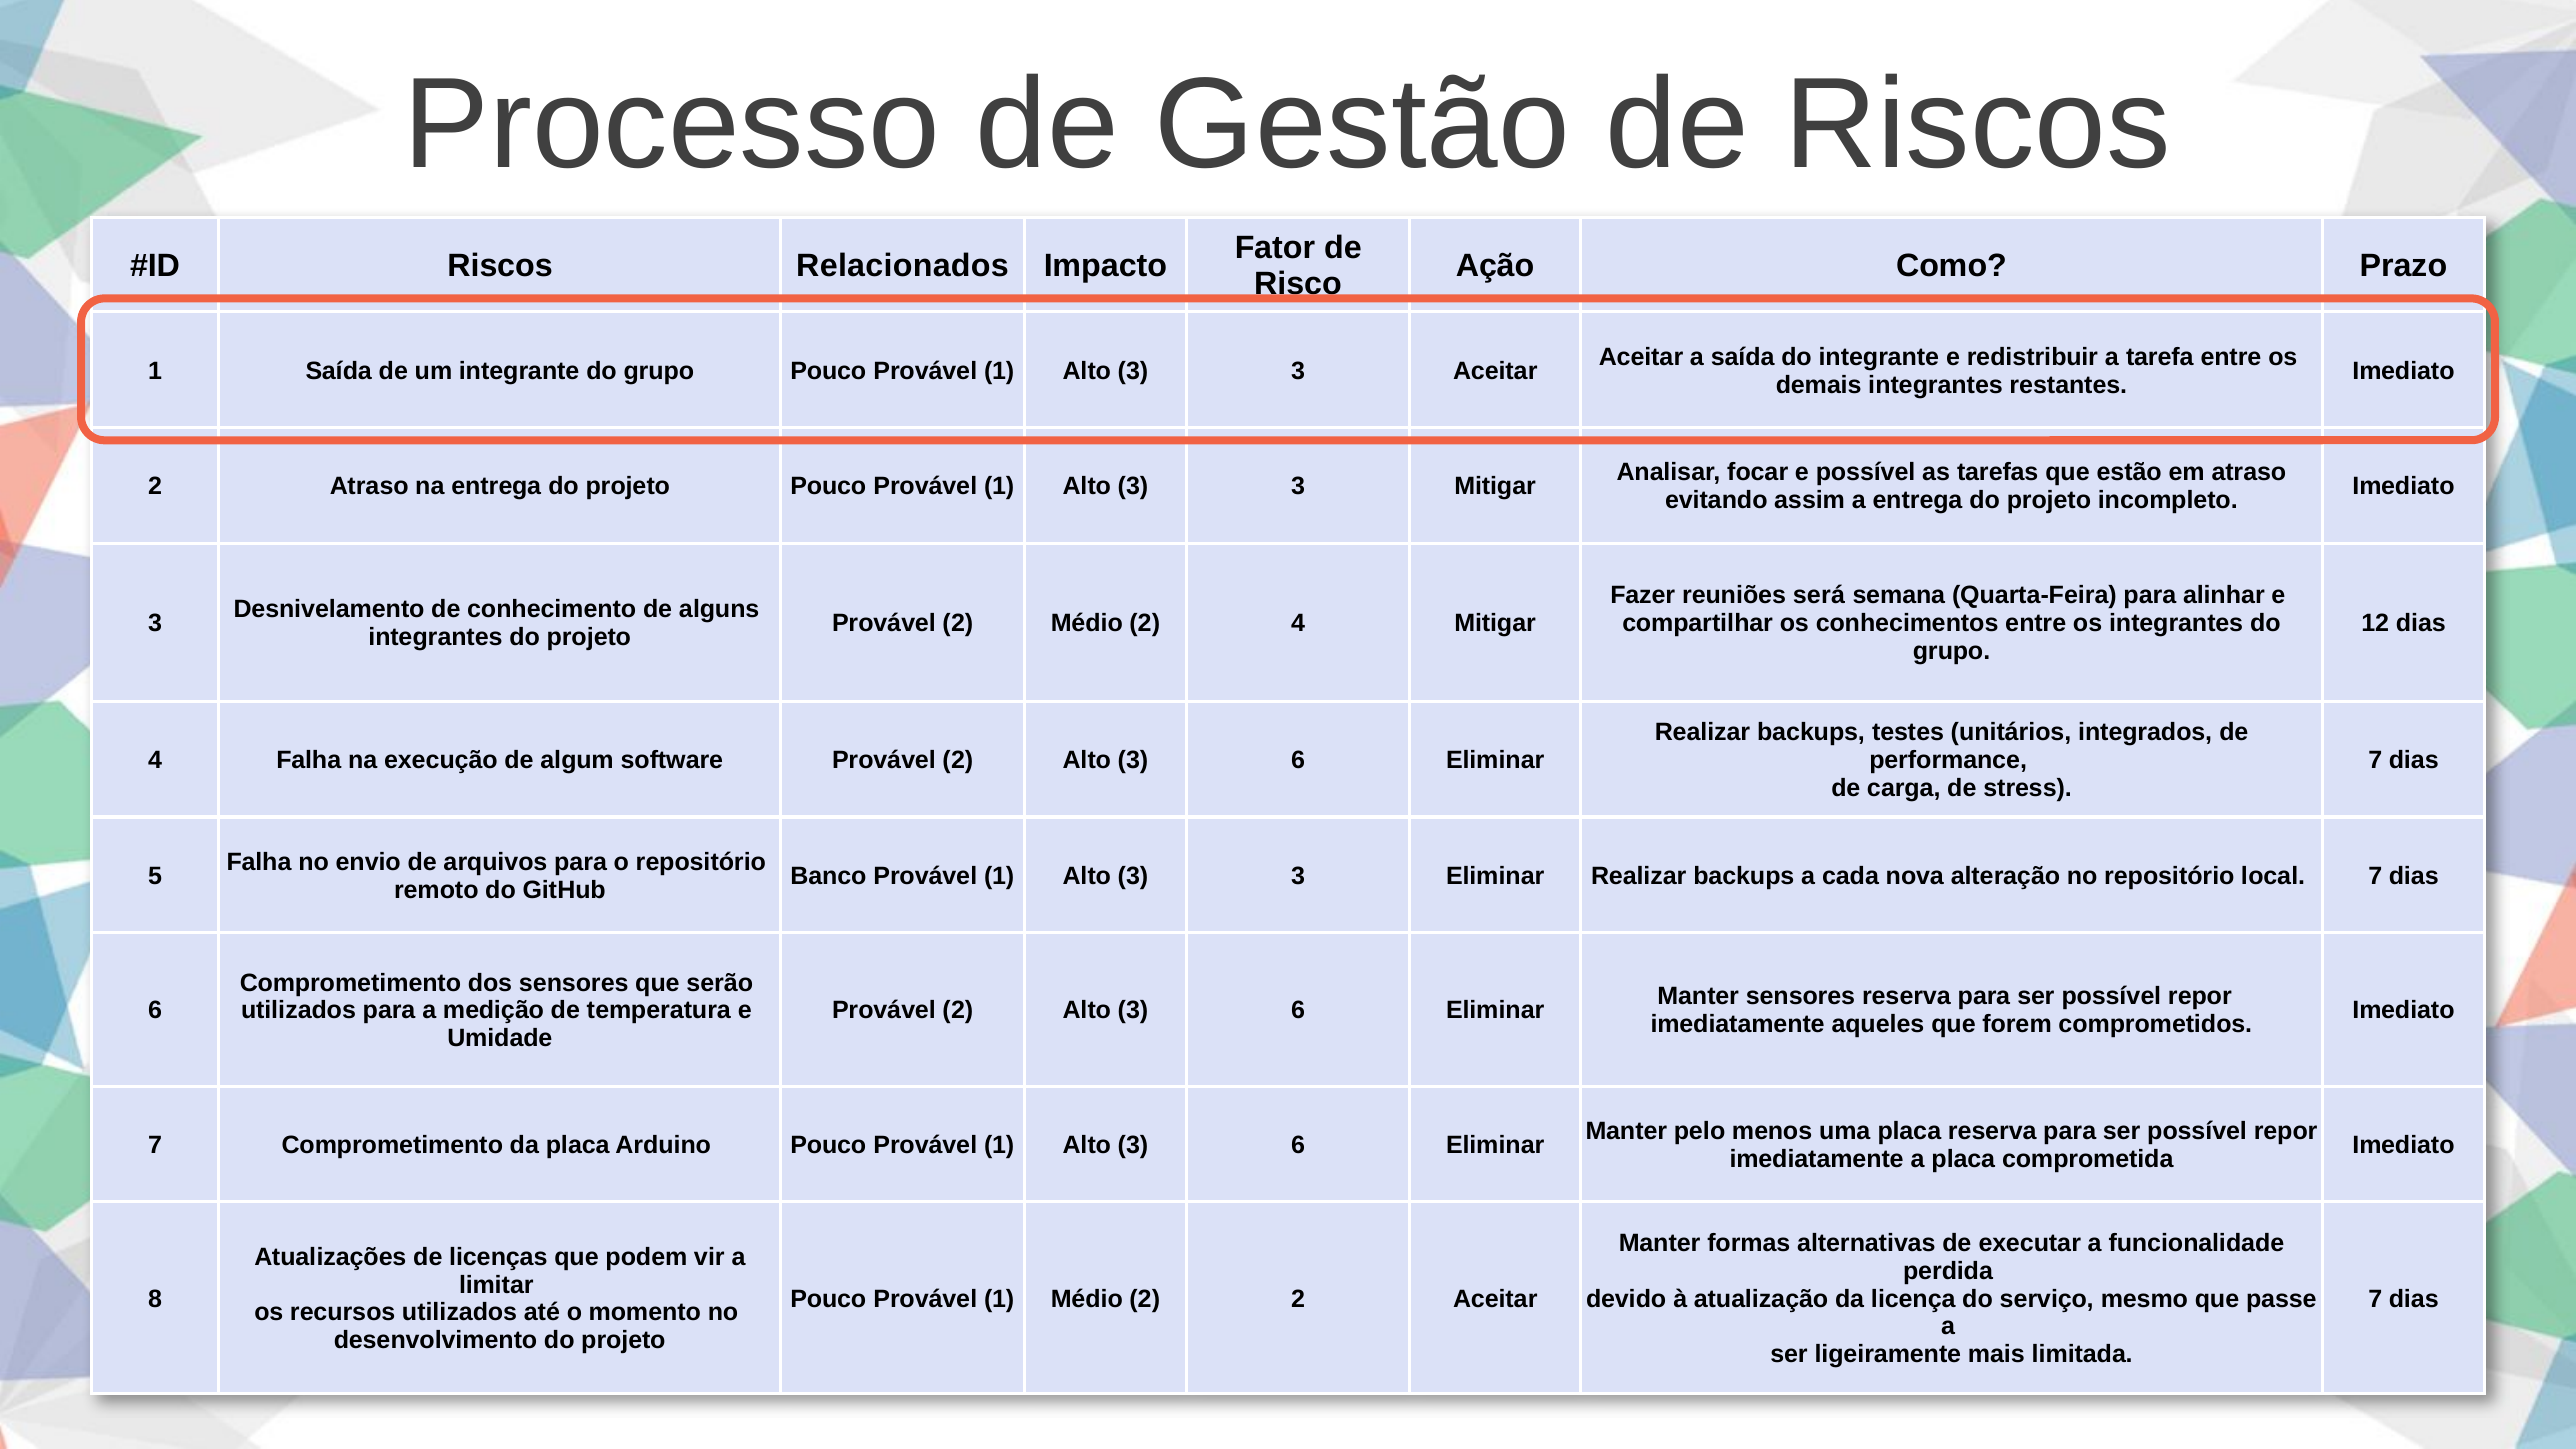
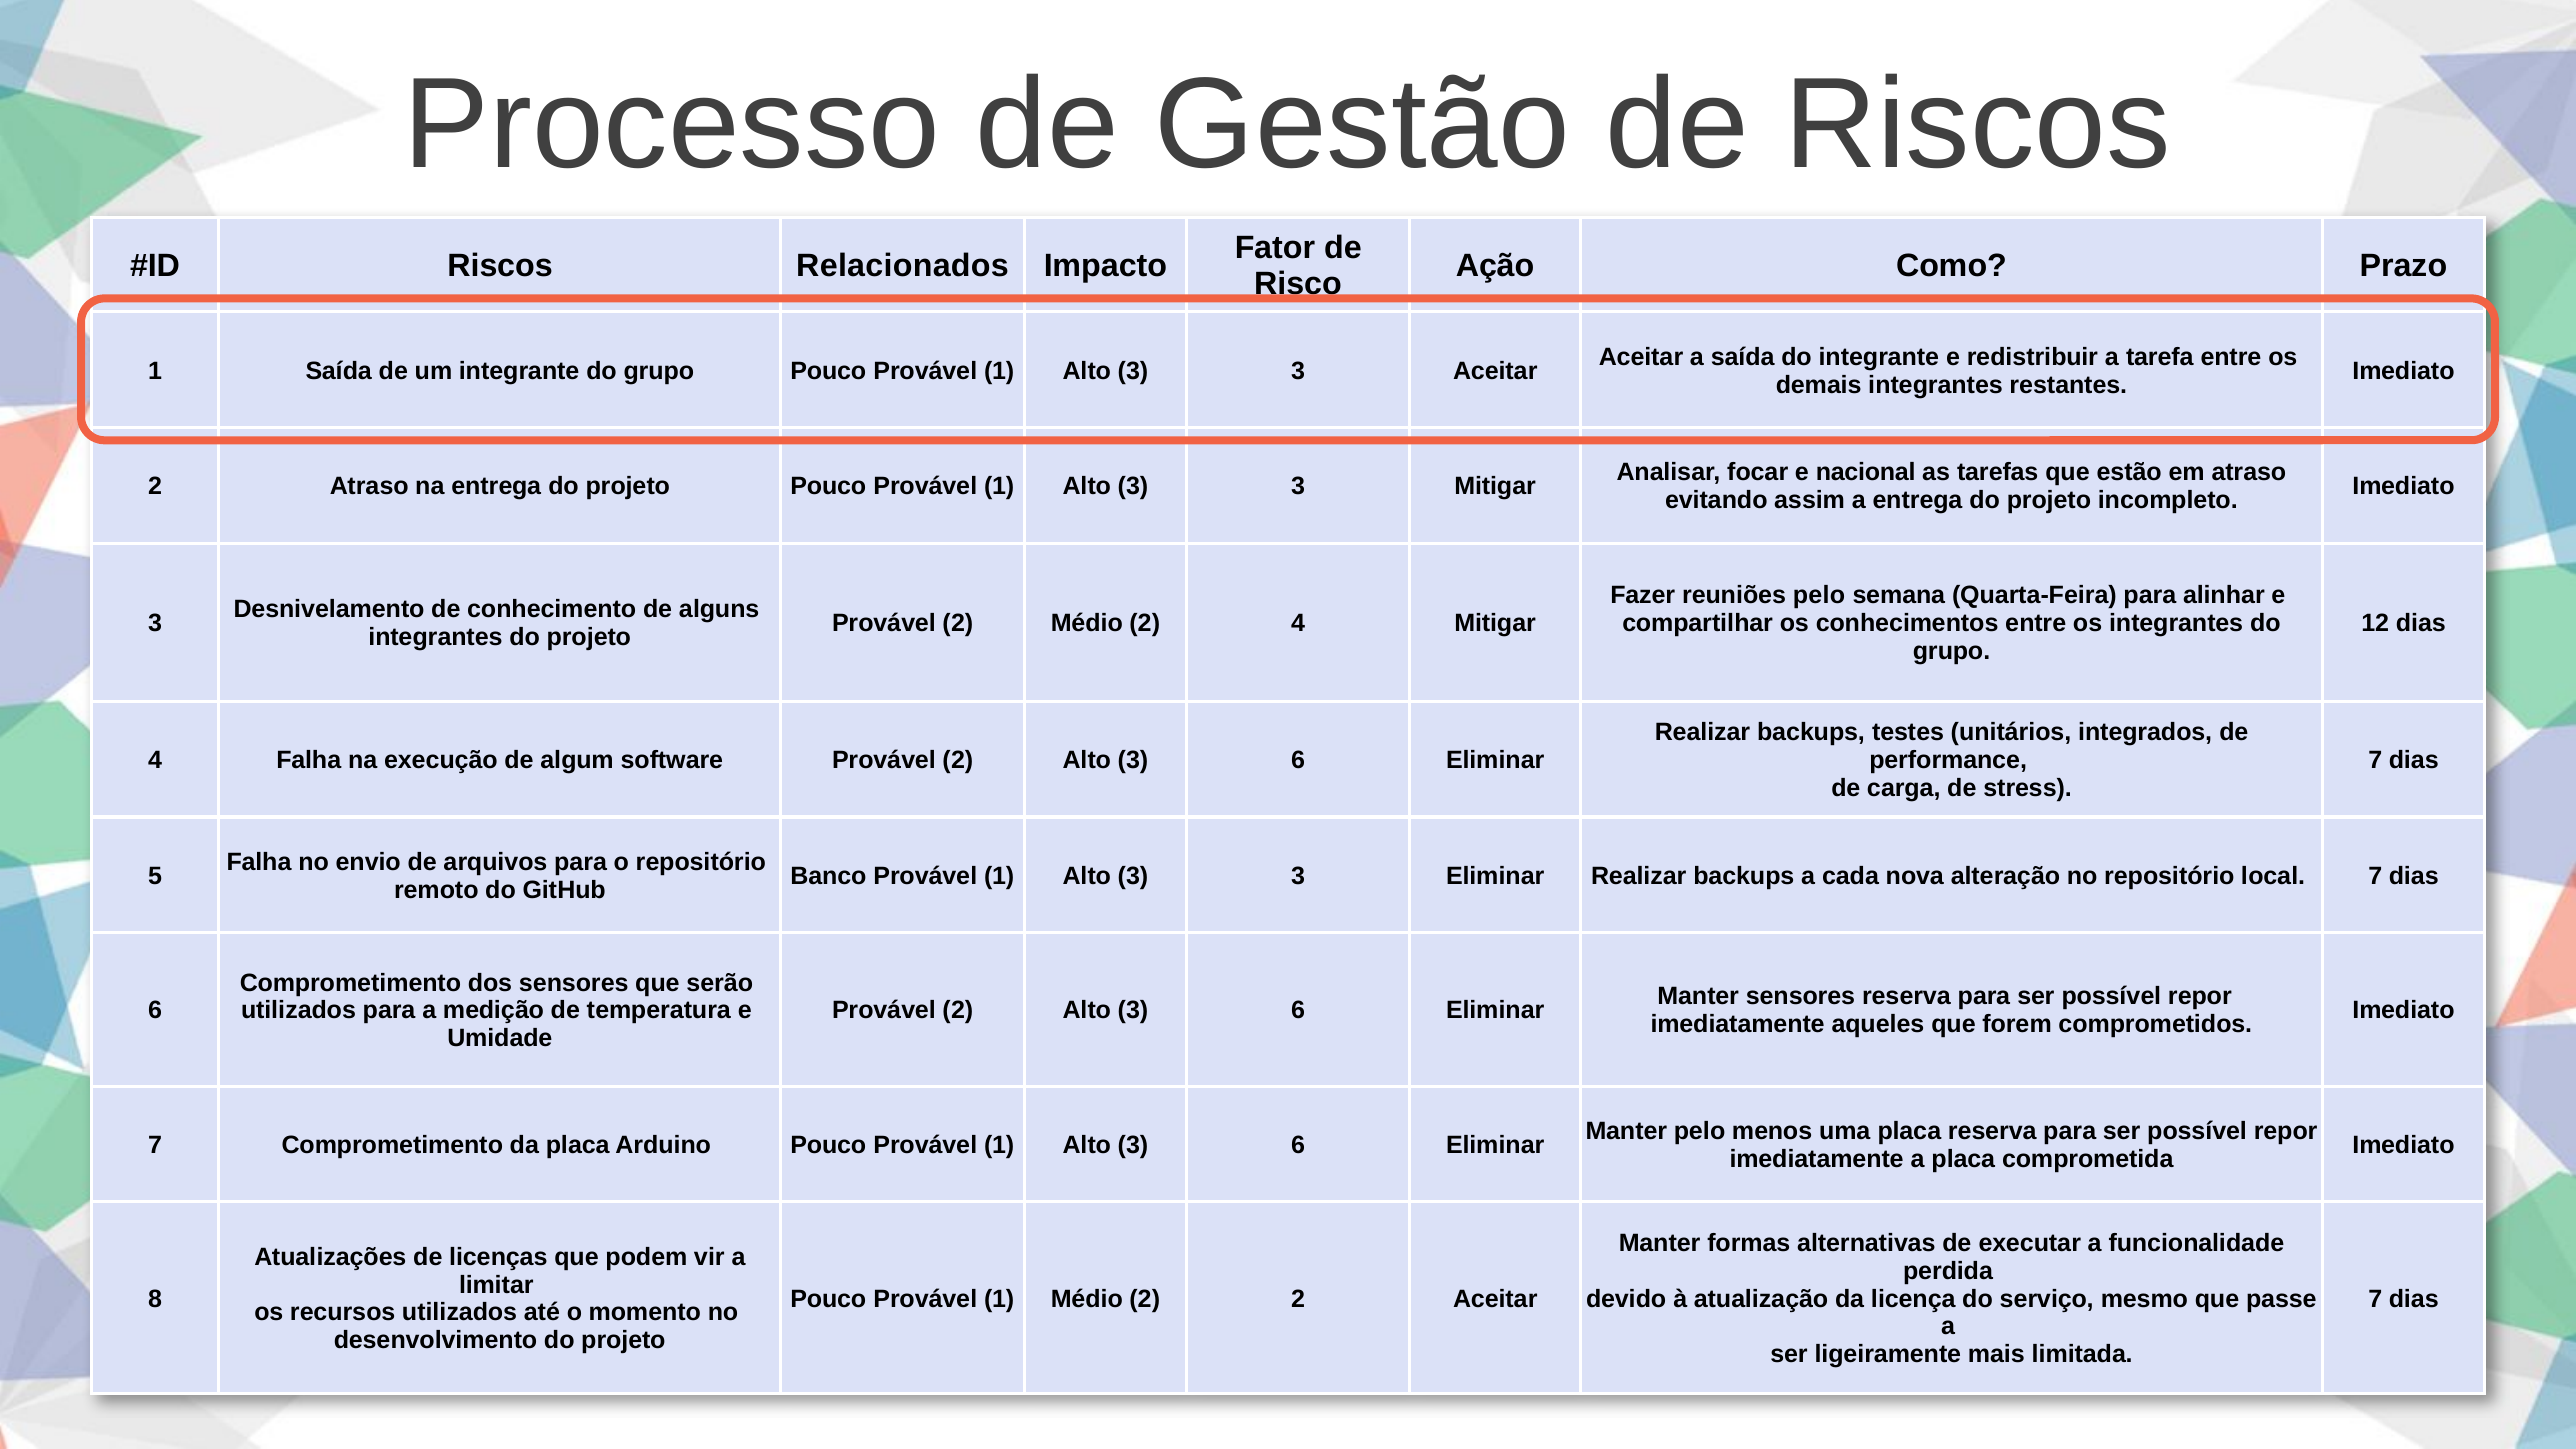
e possível: possível -> nacional
reuniões será: será -> pelo
